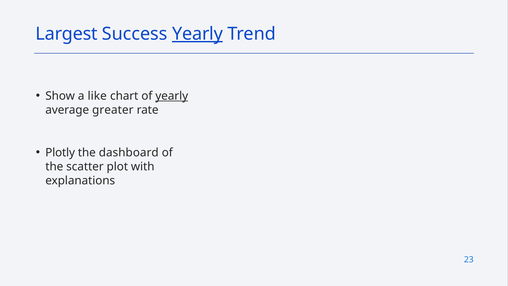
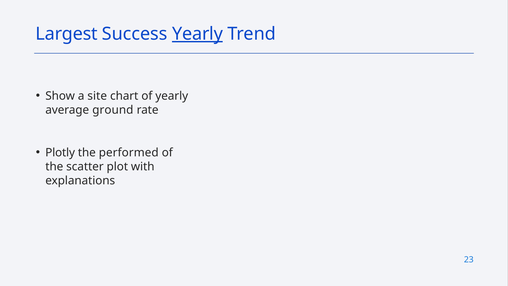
like: like -> site
yearly at (172, 96) underline: present -> none
greater: greater -> ground
dashboard: dashboard -> performed
